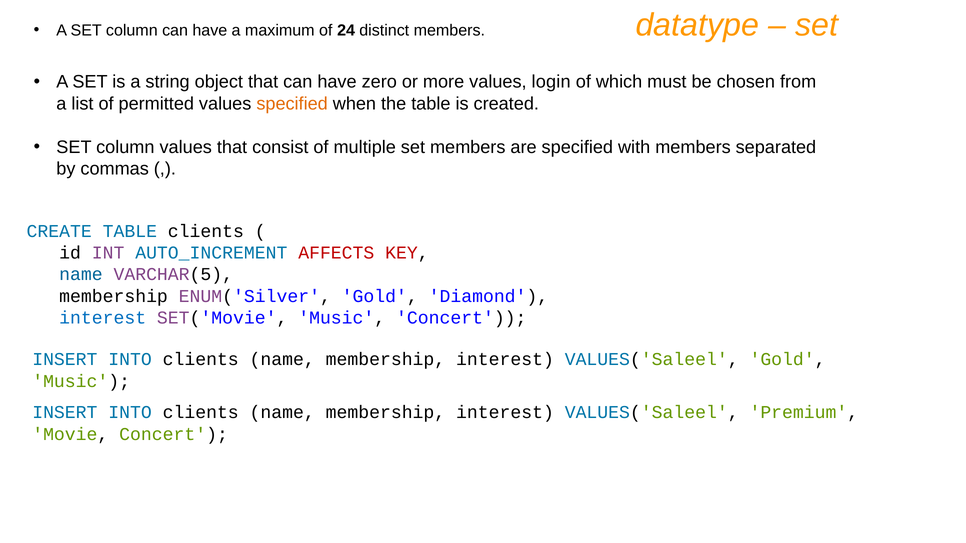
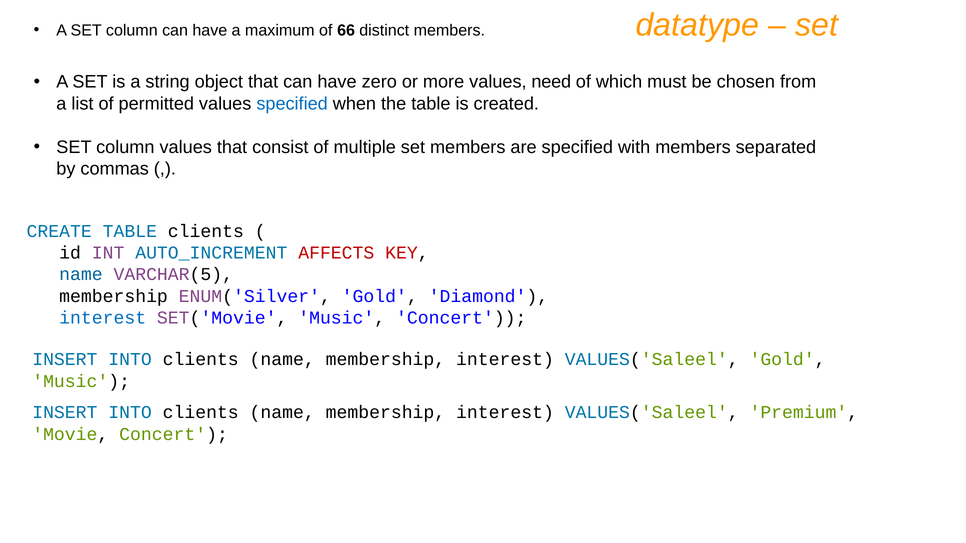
24: 24 -> 66
login: login -> need
specified at (292, 104) colour: orange -> blue
